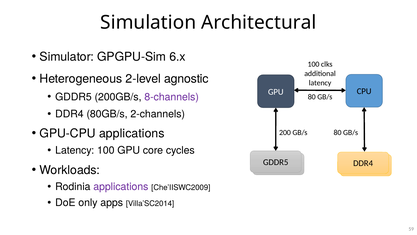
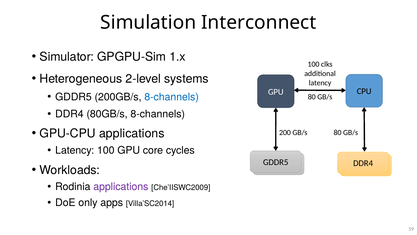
Architectural: Architectural -> Interconnect
6.x: 6.x -> 1.x
agnostic: agnostic -> systems
8-channels at (172, 97) colour: purple -> blue
80GB/s 2-channels: 2-channels -> 8-channels
